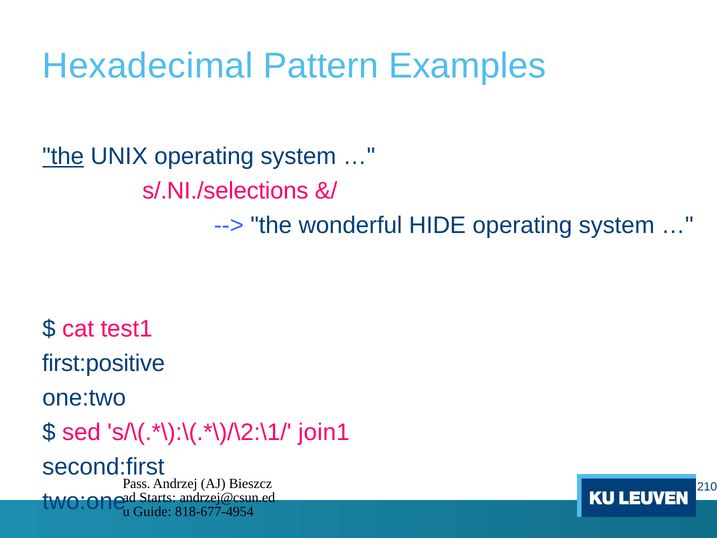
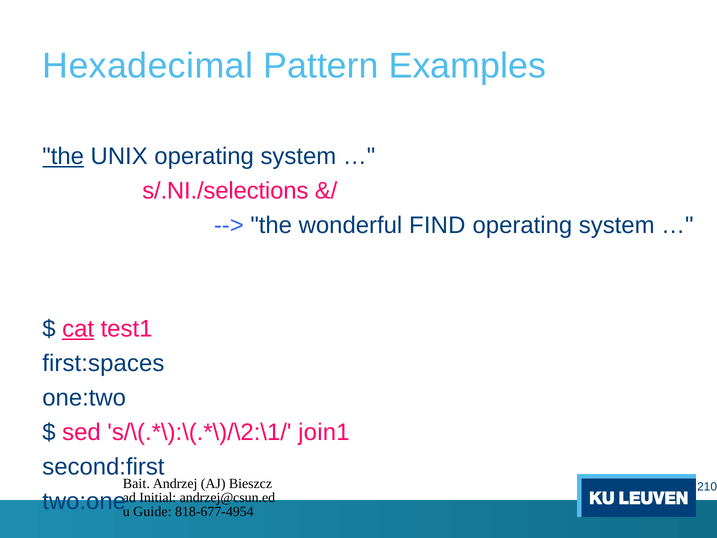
HIDE: HIDE -> FIND
cat underline: none -> present
first:positive: first:positive -> first:spaces
Pass: Pass -> Bait
Starts: Starts -> Initial
